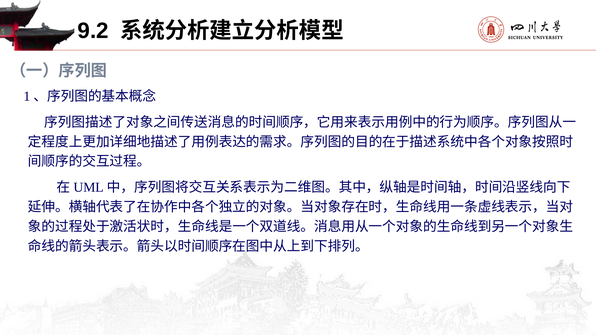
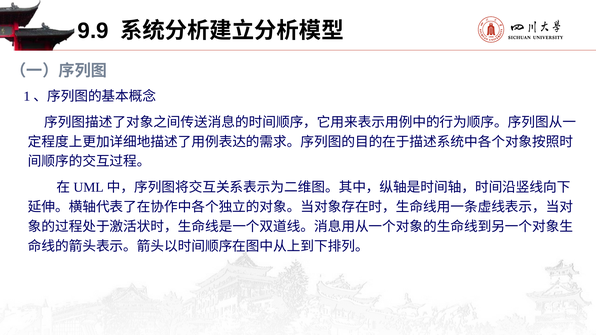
9.2: 9.2 -> 9.9
